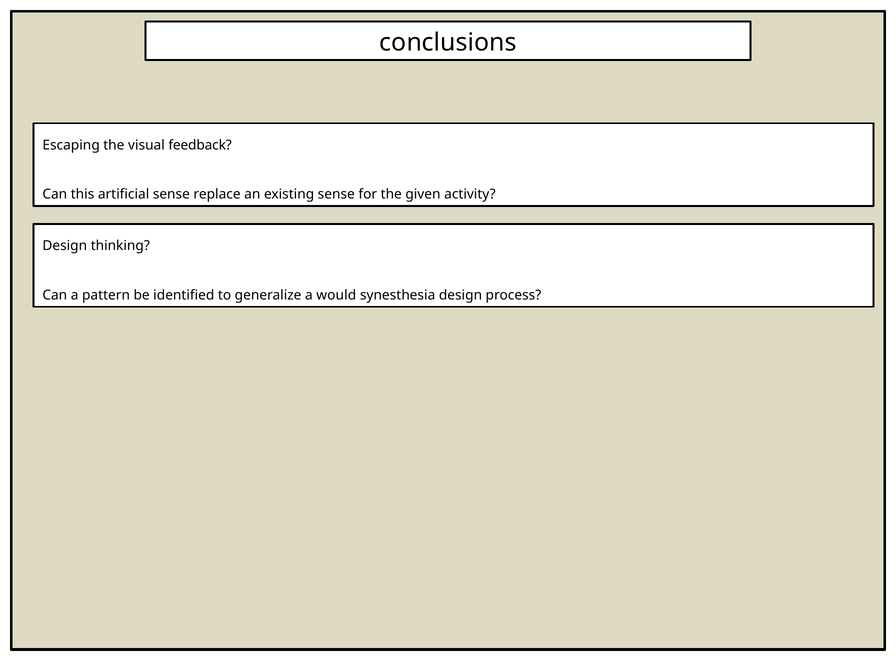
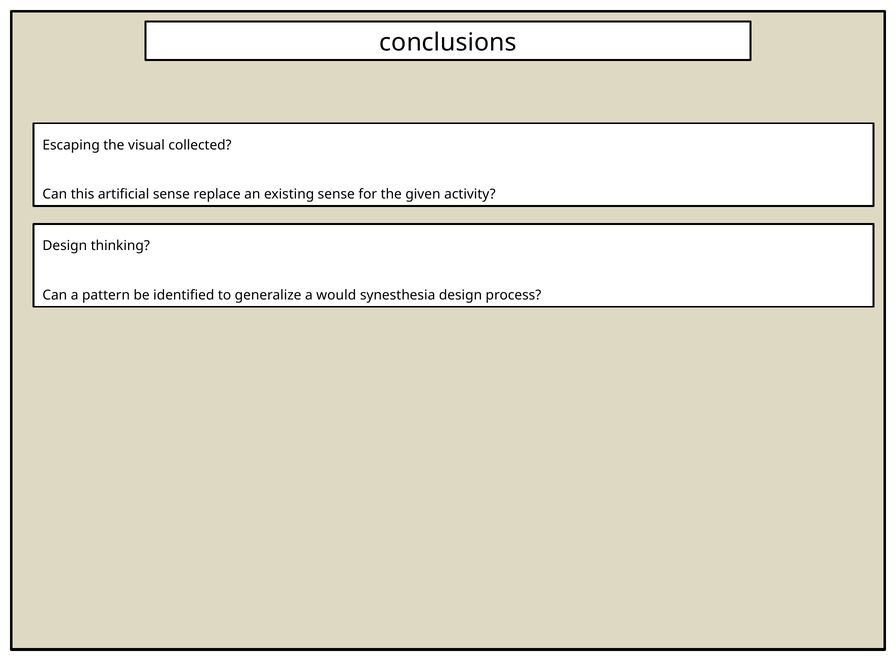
feedback: feedback -> collected
